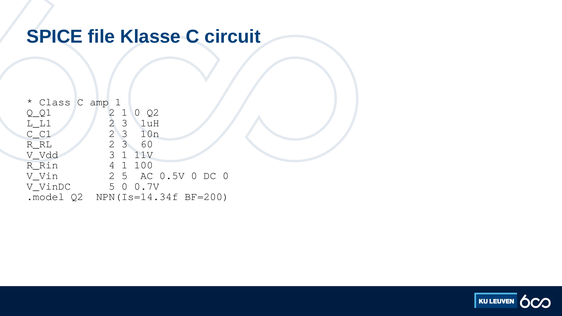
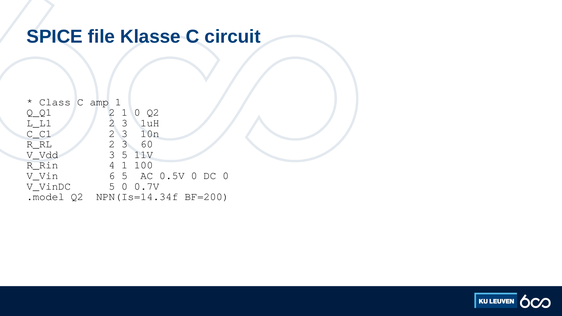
3 1: 1 -> 5
V_Vin 2: 2 -> 6
